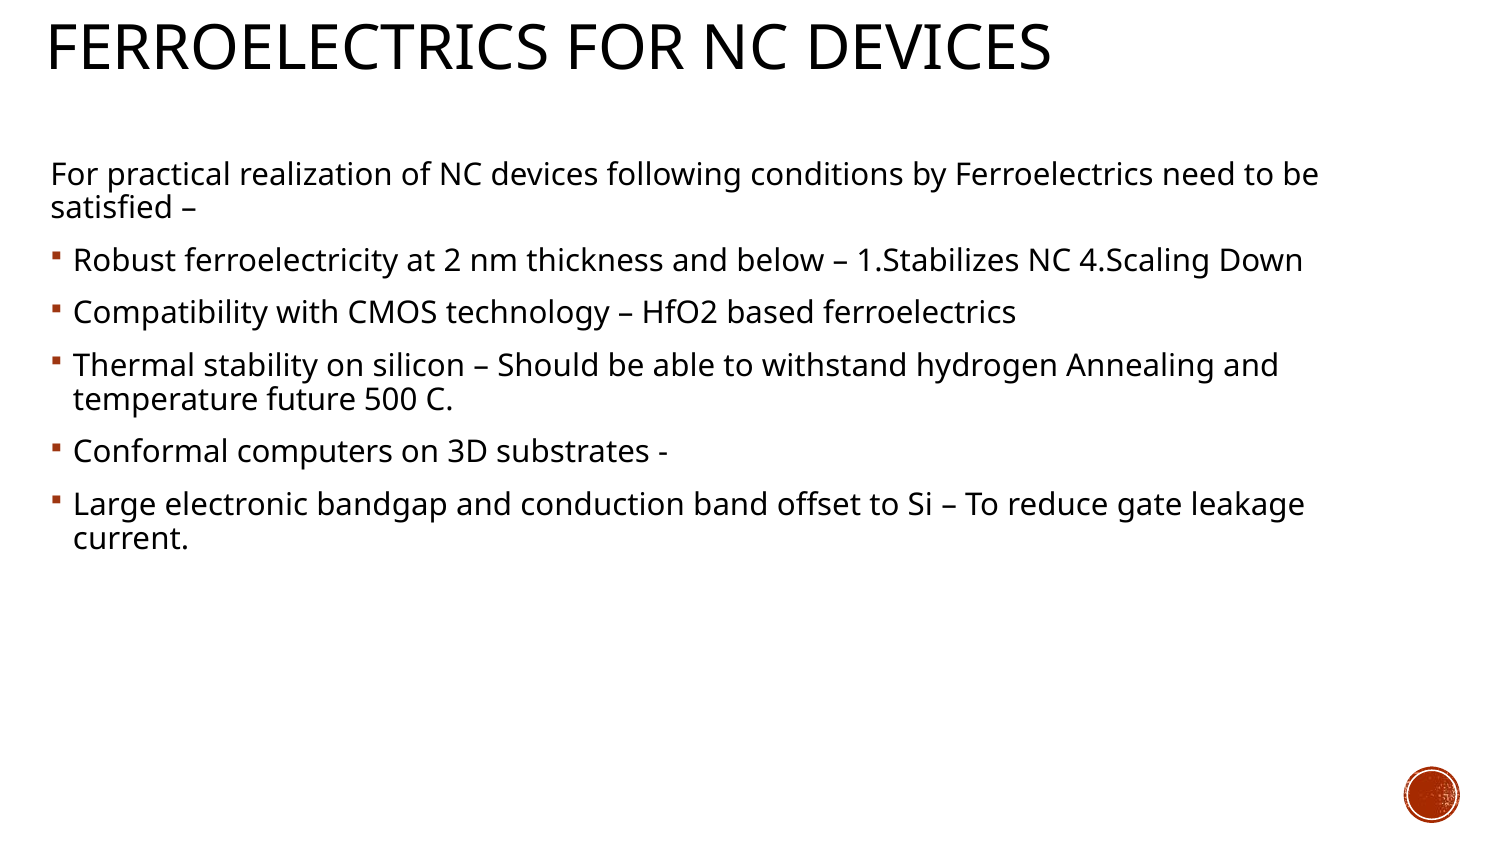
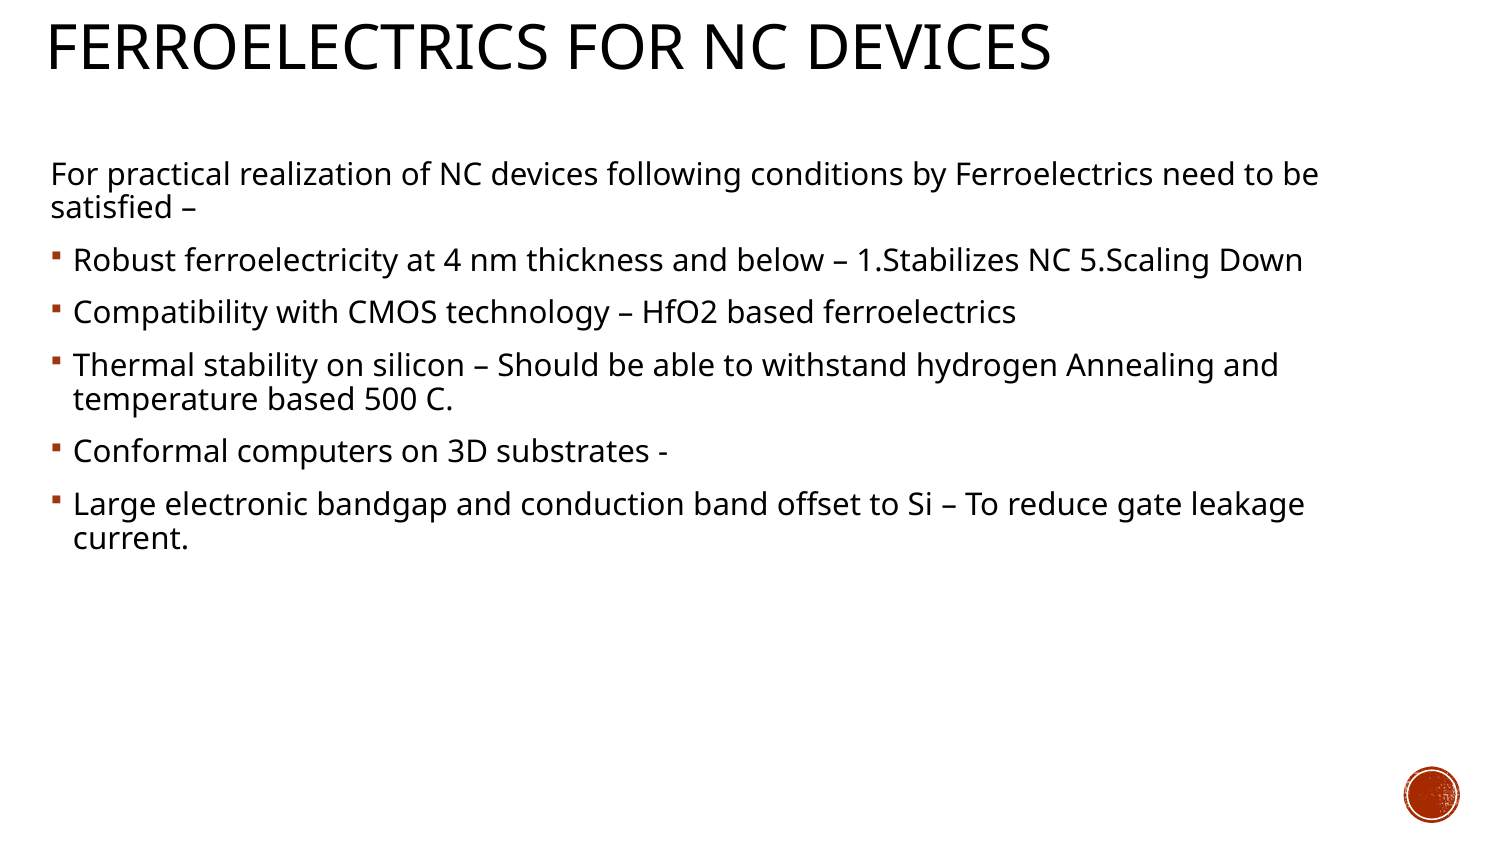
2: 2 -> 4
4.Scaling: 4.Scaling -> 5.Scaling
temperature future: future -> based
